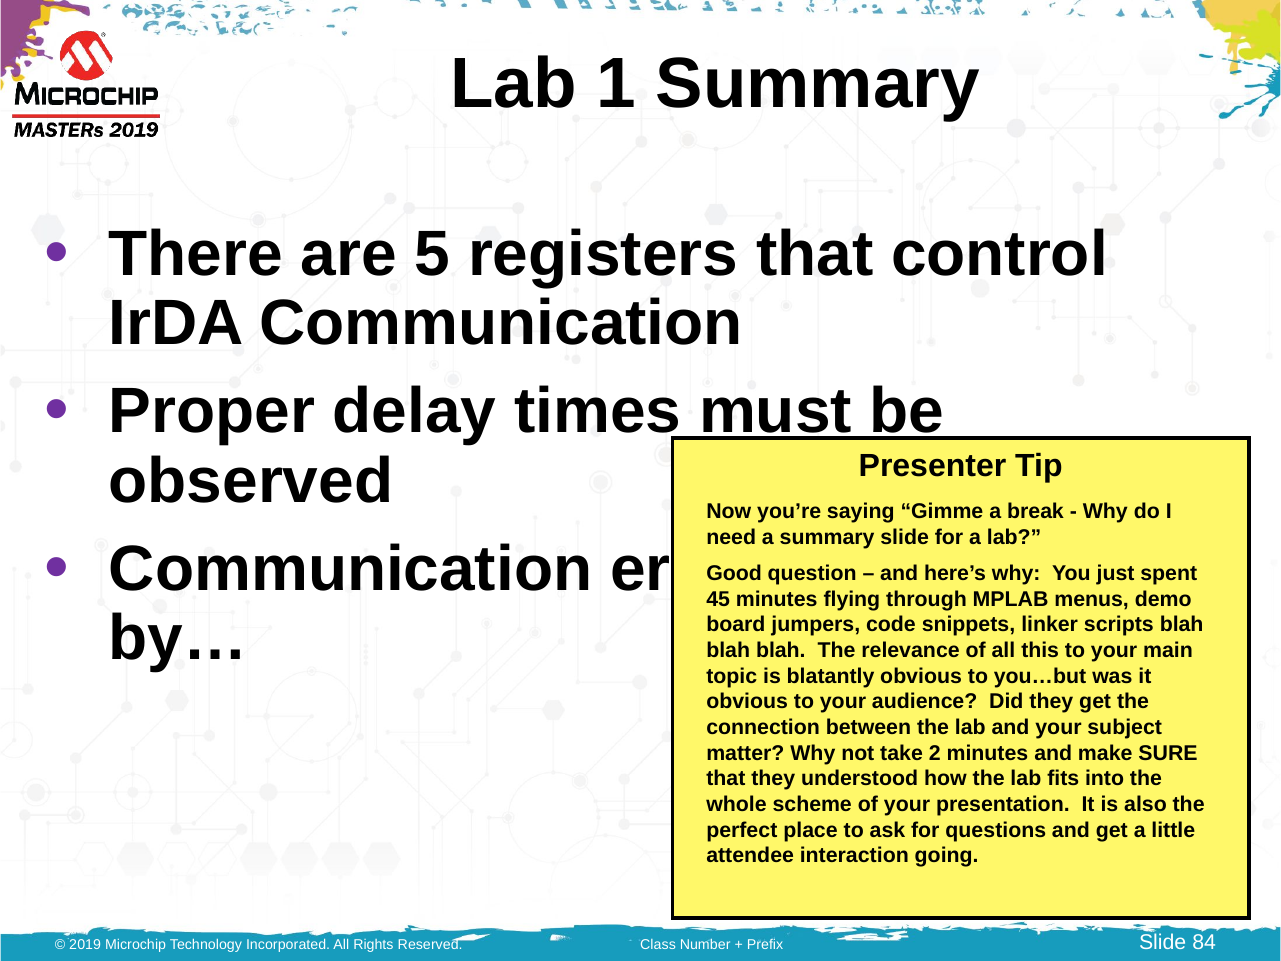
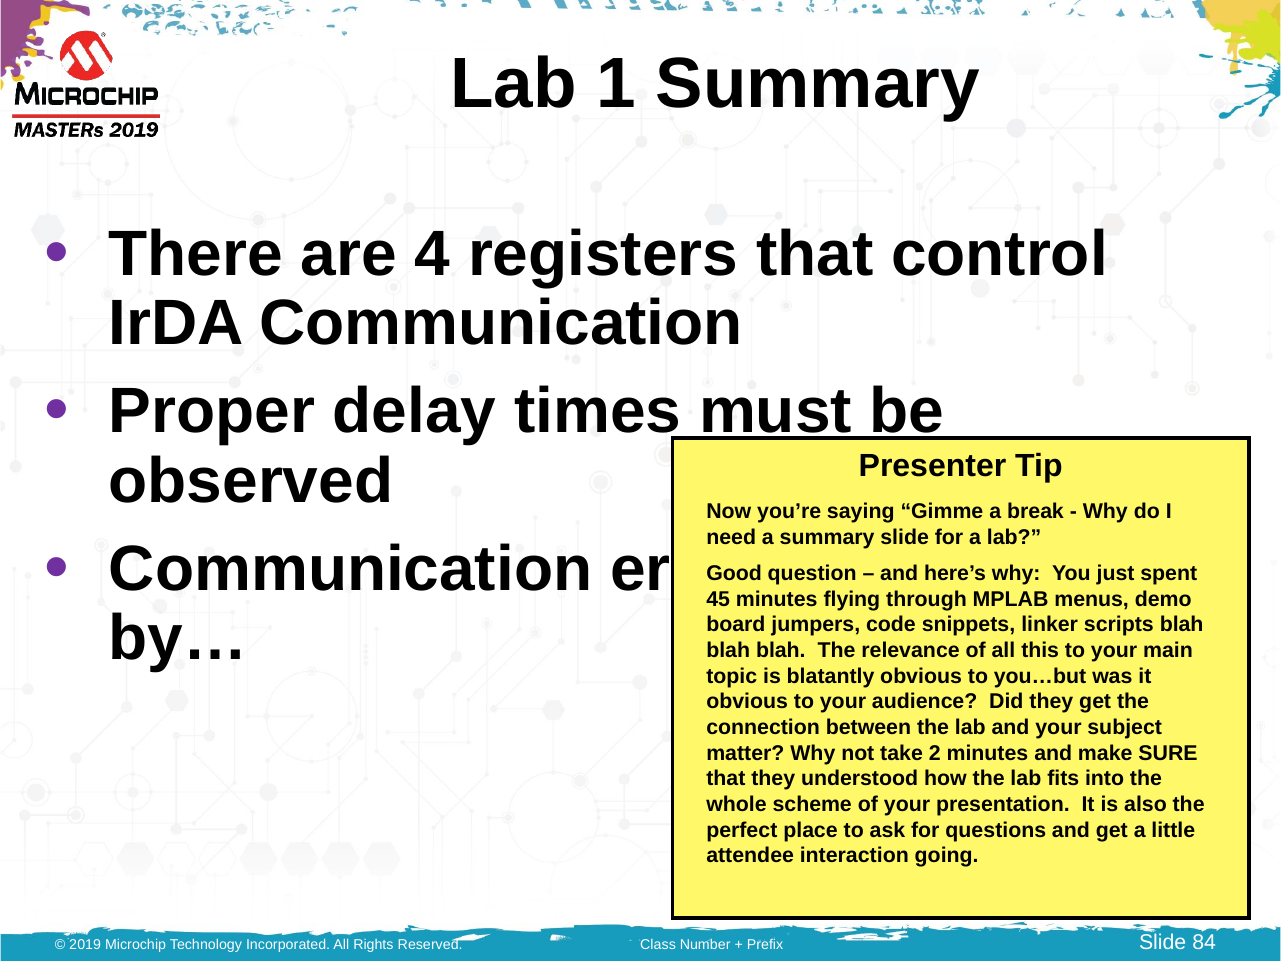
5: 5 -> 4
